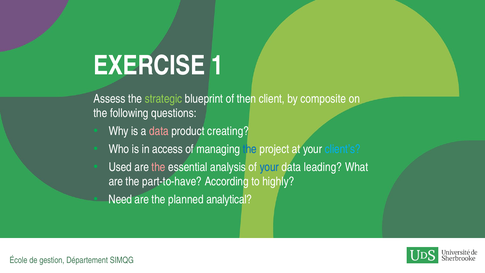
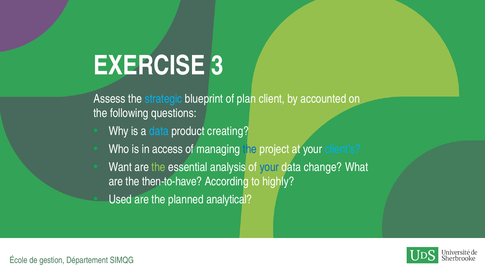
1: 1 -> 3
strategic colour: light green -> light blue
then: then -> plan
composite: composite -> accounted
data at (159, 131) colour: pink -> light blue
Used: Used -> Want
the at (159, 167) colour: pink -> light green
leading: leading -> change
part-to-have: part-to-have -> then-to-have
Need: Need -> Used
